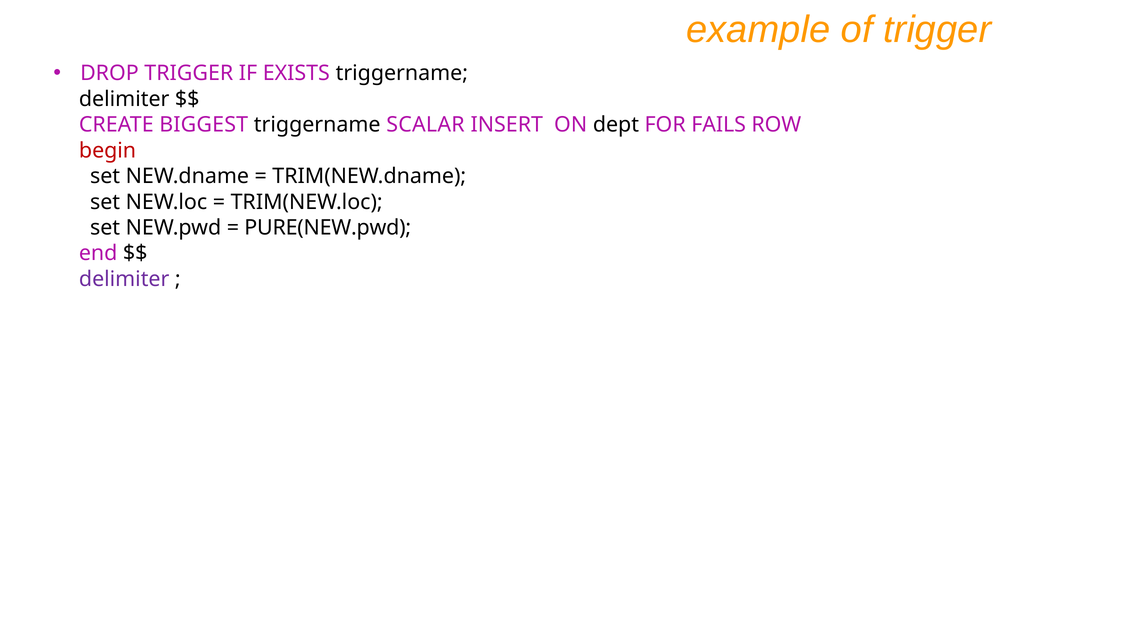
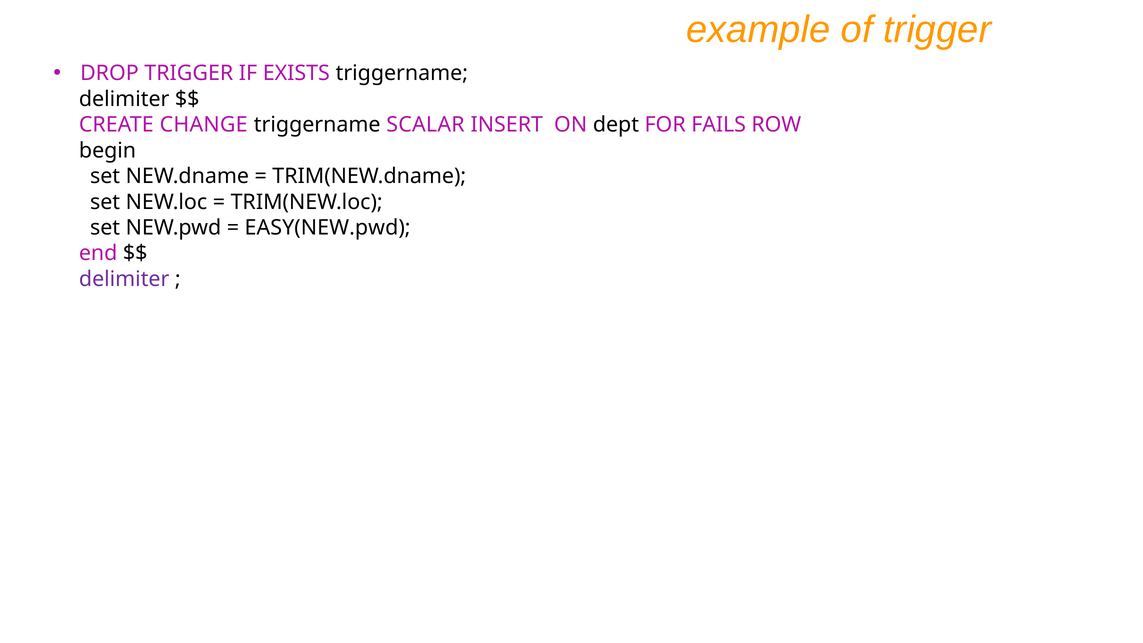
BIGGEST: BIGGEST -> CHANGE
begin colour: red -> black
PURE(NEW.pwd: PURE(NEW.pwd -> EASY(NEW.pwd
